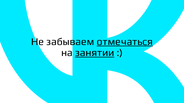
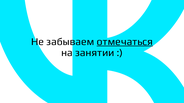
занятии underline: present -> none
